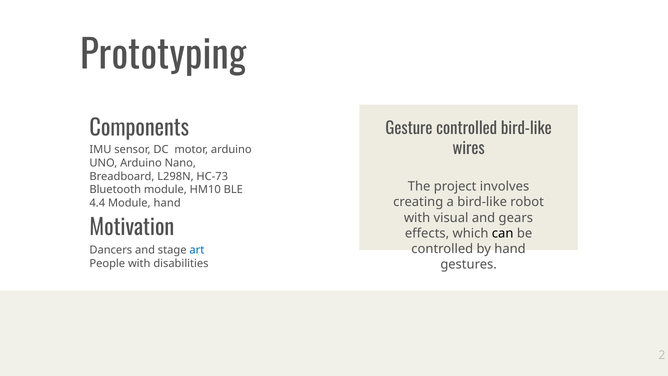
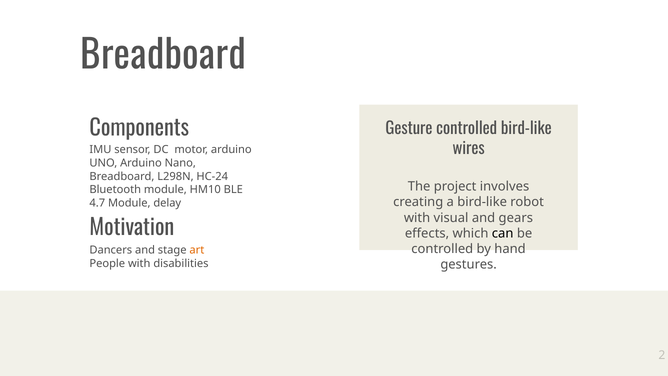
Prototyping at (163, 56): Prototyping -> Breadboard
HC-73: HC-73 -> HC-24
4.4: 4.4 -> 4.7
Module hand: hand -> delay
art colour: blue -> orange
